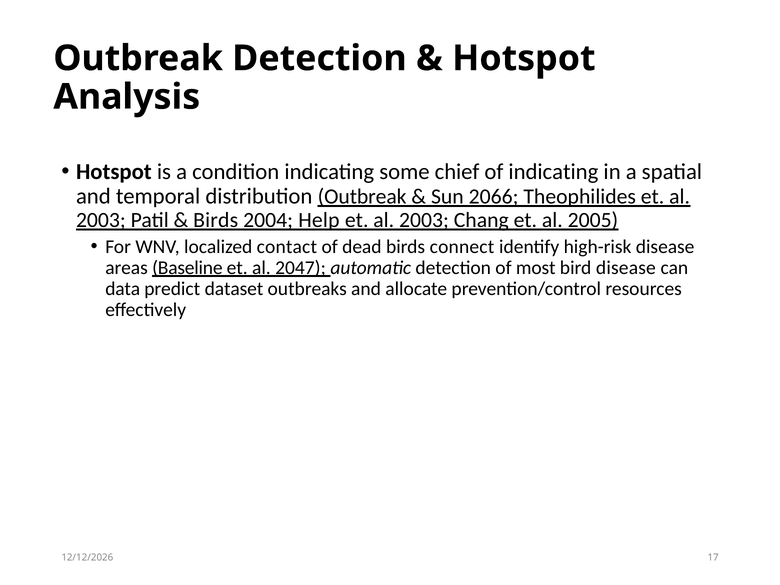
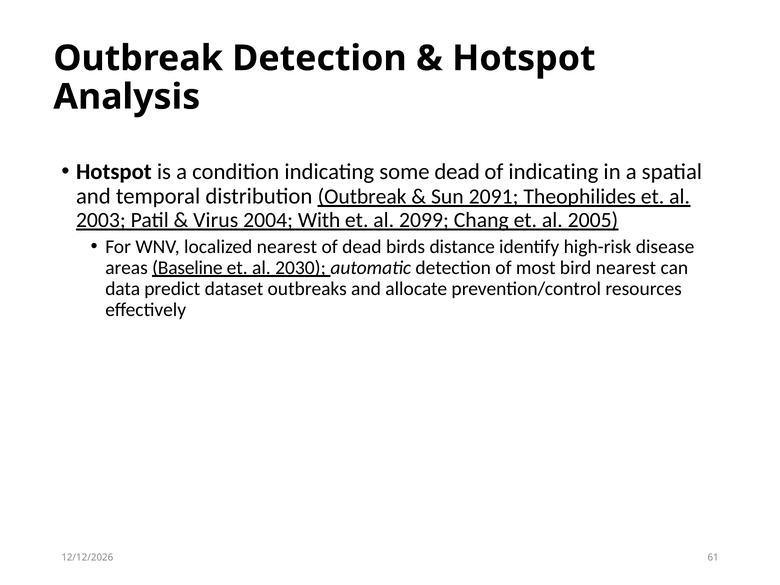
some chief: chief -> dead
2066: 2066 -> 2091
Birds at (216, 220): Birds -> Virus
Help: Help -> With
2003 at (424, 220): 2003 -> 2099
localized contact: contact -> nearest
connect: connect -> distance
2047: 2047 -> 2030
bird disease: disease -> nearest
17: 17 -> 61
